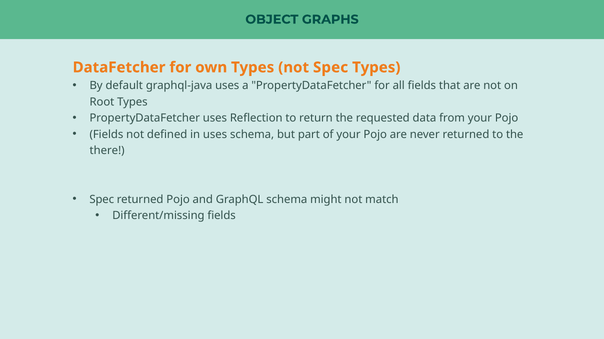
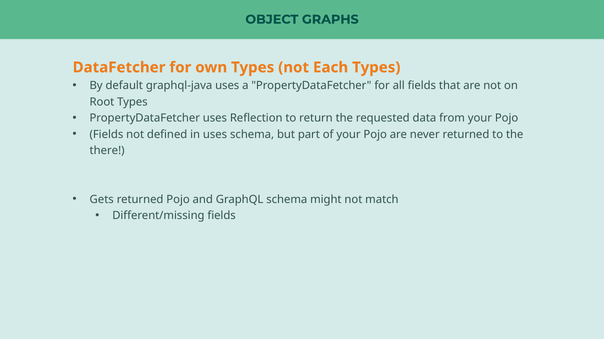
not Spec: Spec -> Each
Spec at (102, 200): Spec -> Gets
